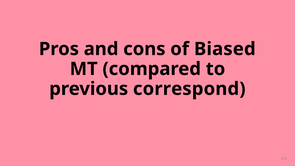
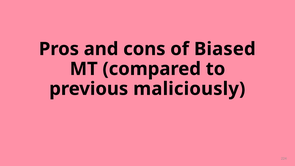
correspond: correspond -> maliciously
